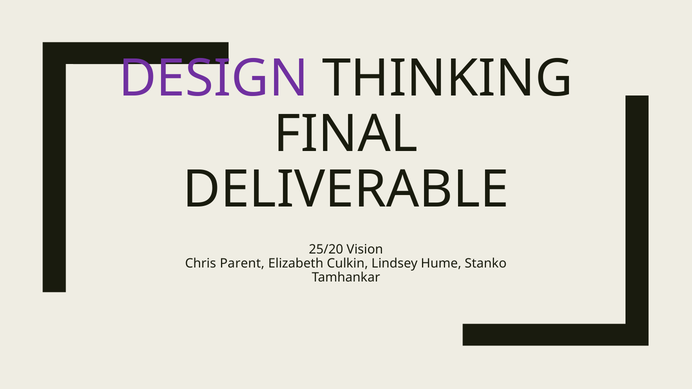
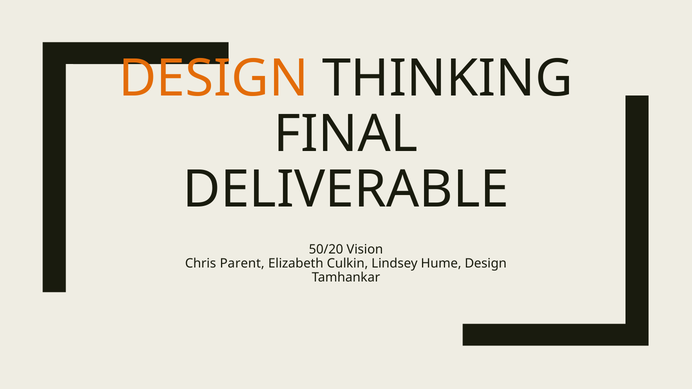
DESIGN at (214, 79) colour: purple -> orange
25/20: 25/20 -> 50/20
Hume Stanko: Stanko -> Design
